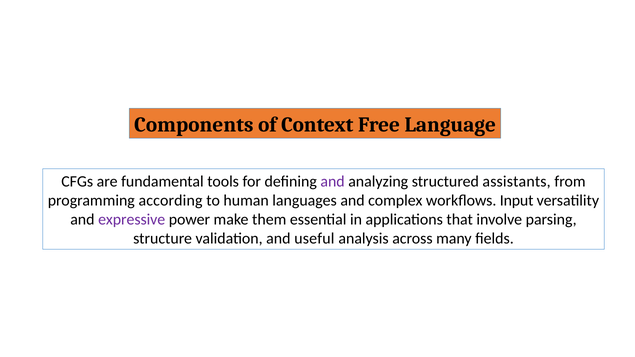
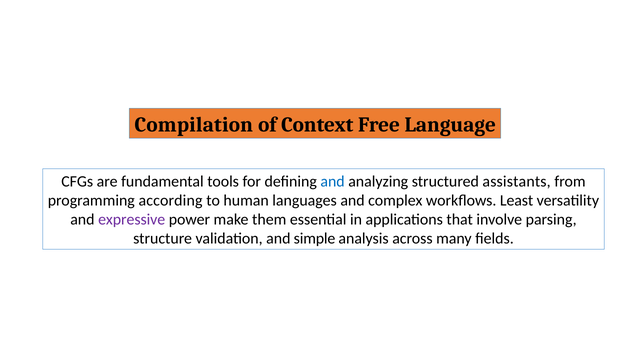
Components: Components -> Compilation
and at (333, 182) colour: purple -> blue
Input: Input -> Least
useful: useful -> simple
